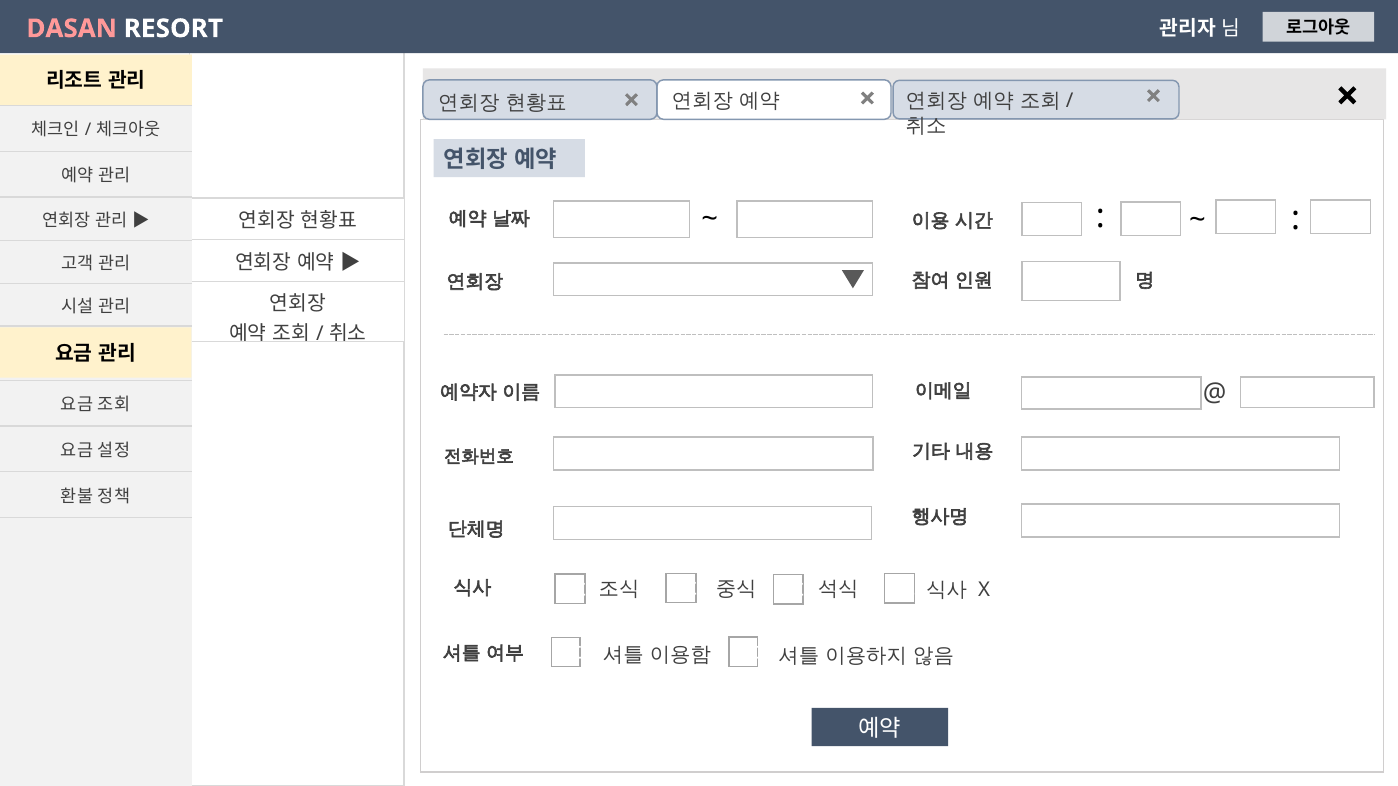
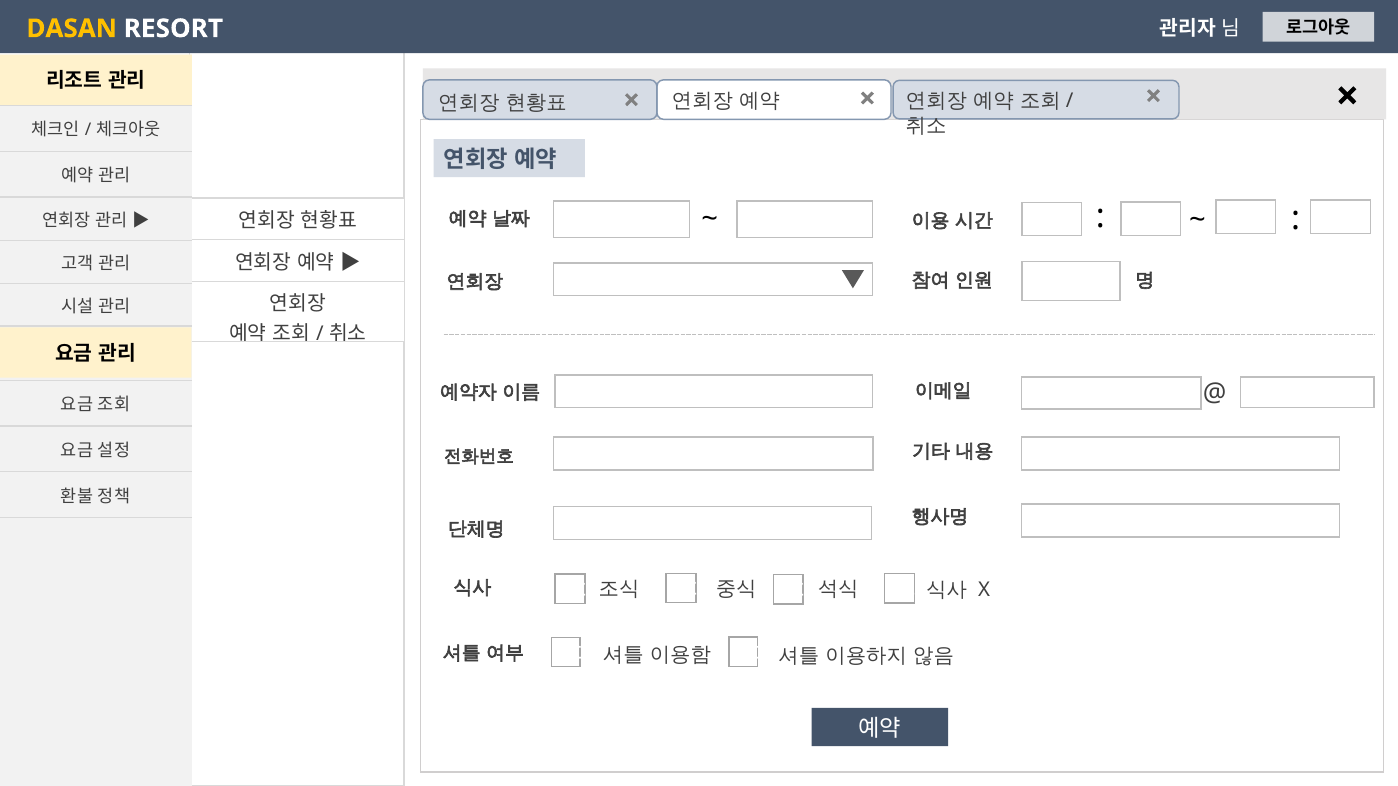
DASAN colour: pink -> yellow
